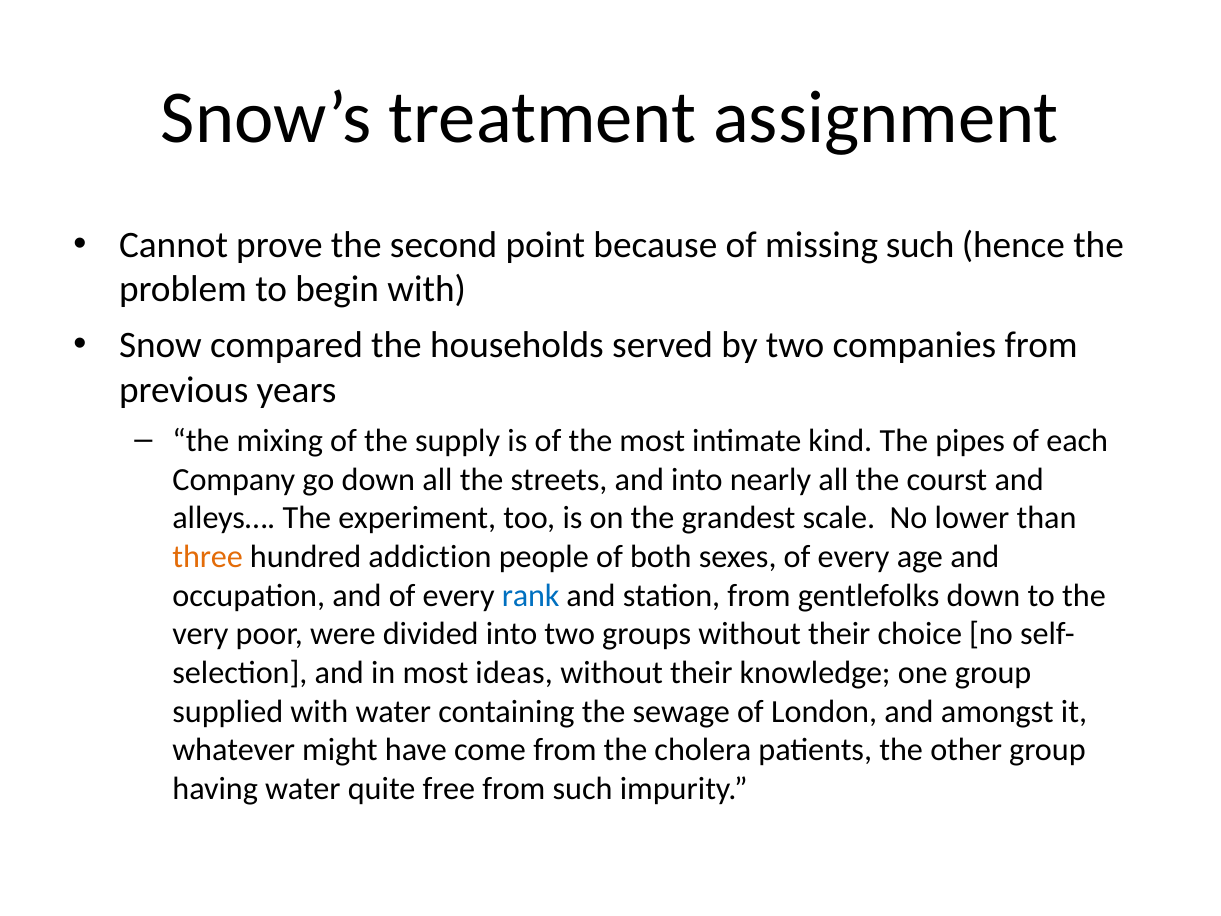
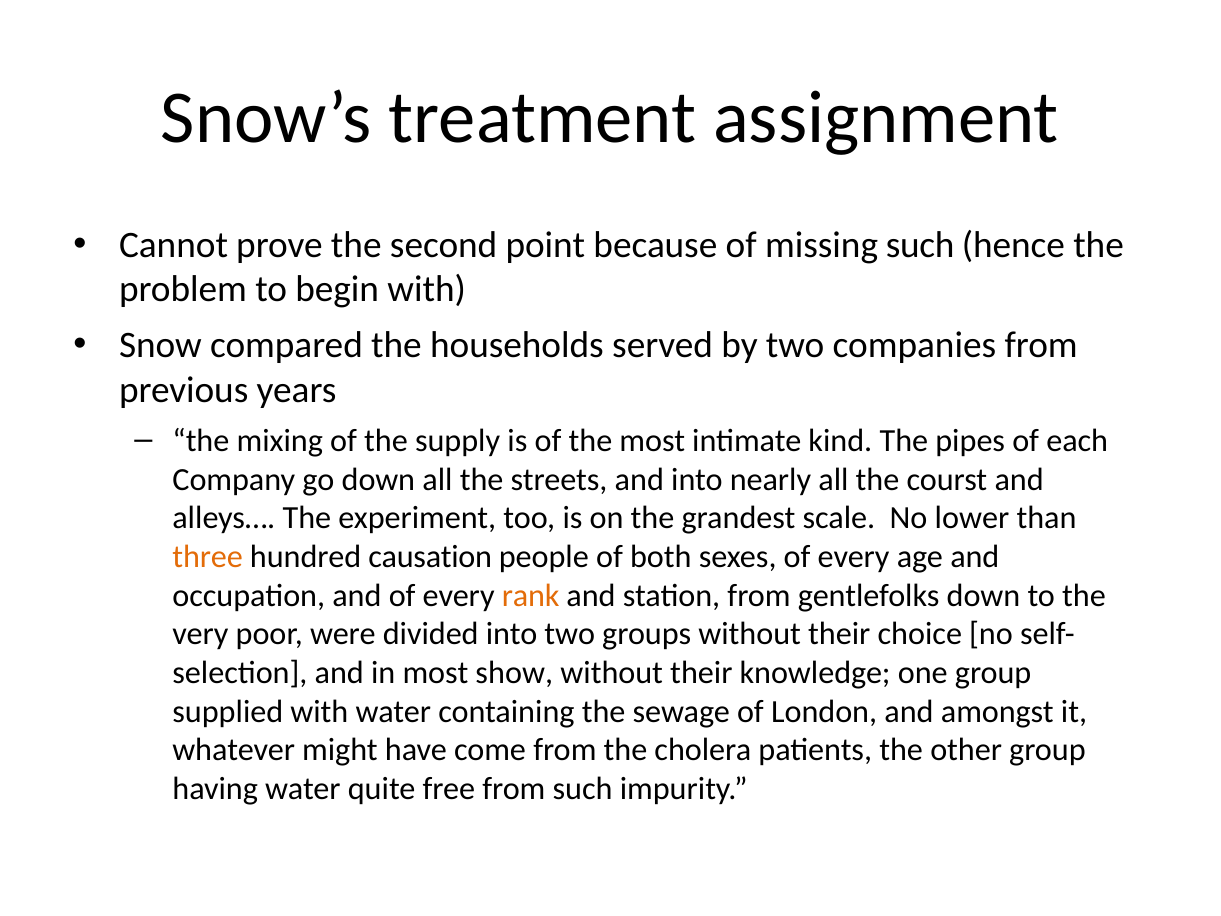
addiction: addiction -> causation
rank colour: blue -> orange
ideas: ideas -> show
